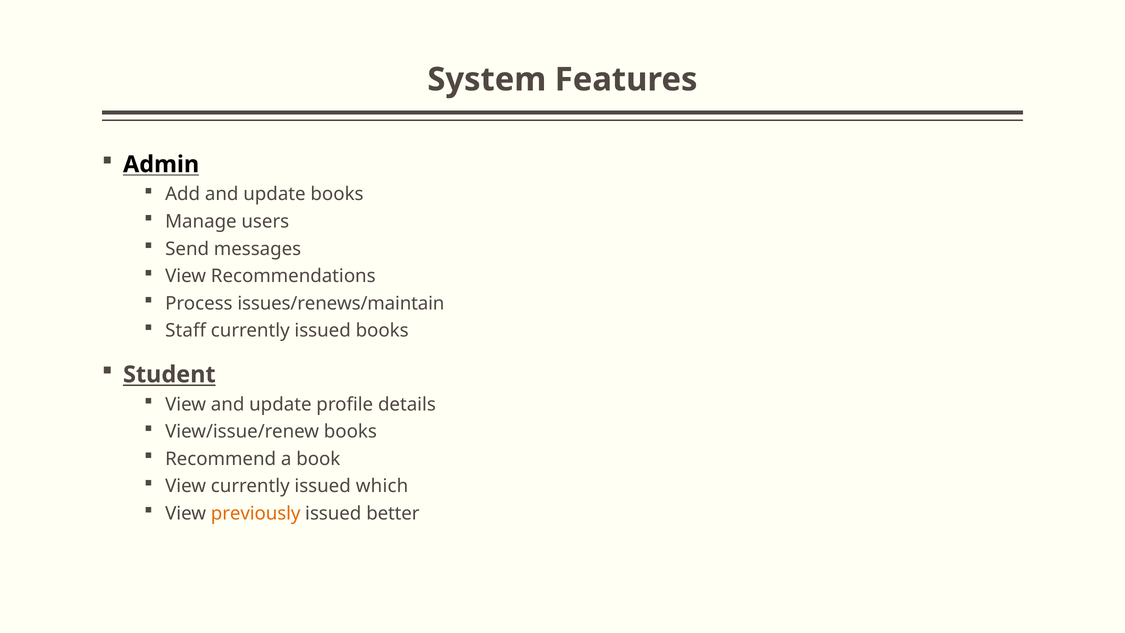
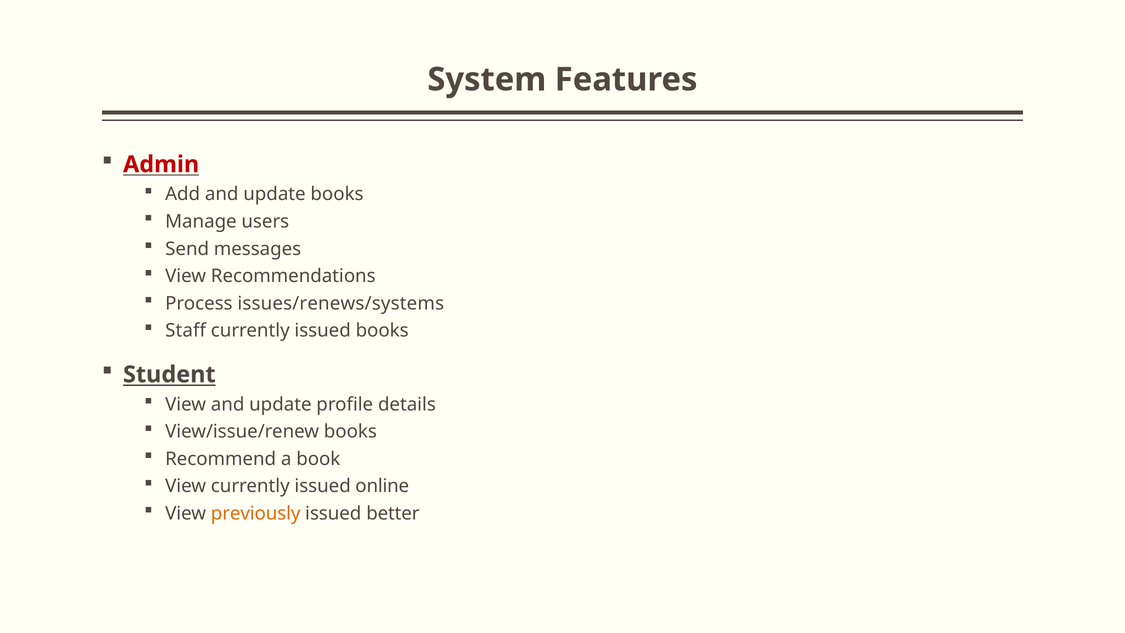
Admin colour: black -> red
issues/renews/maintain: issues/renews/maintain -> issues/renews/systems
which: which -> online
